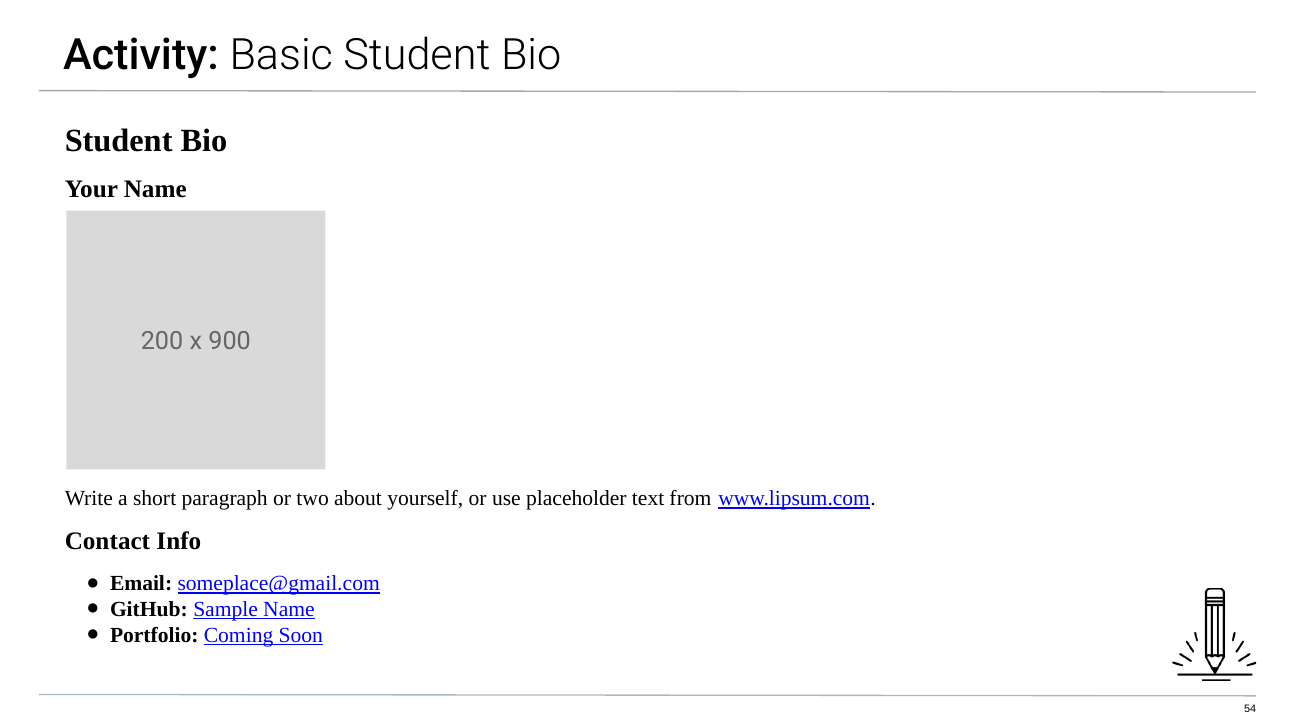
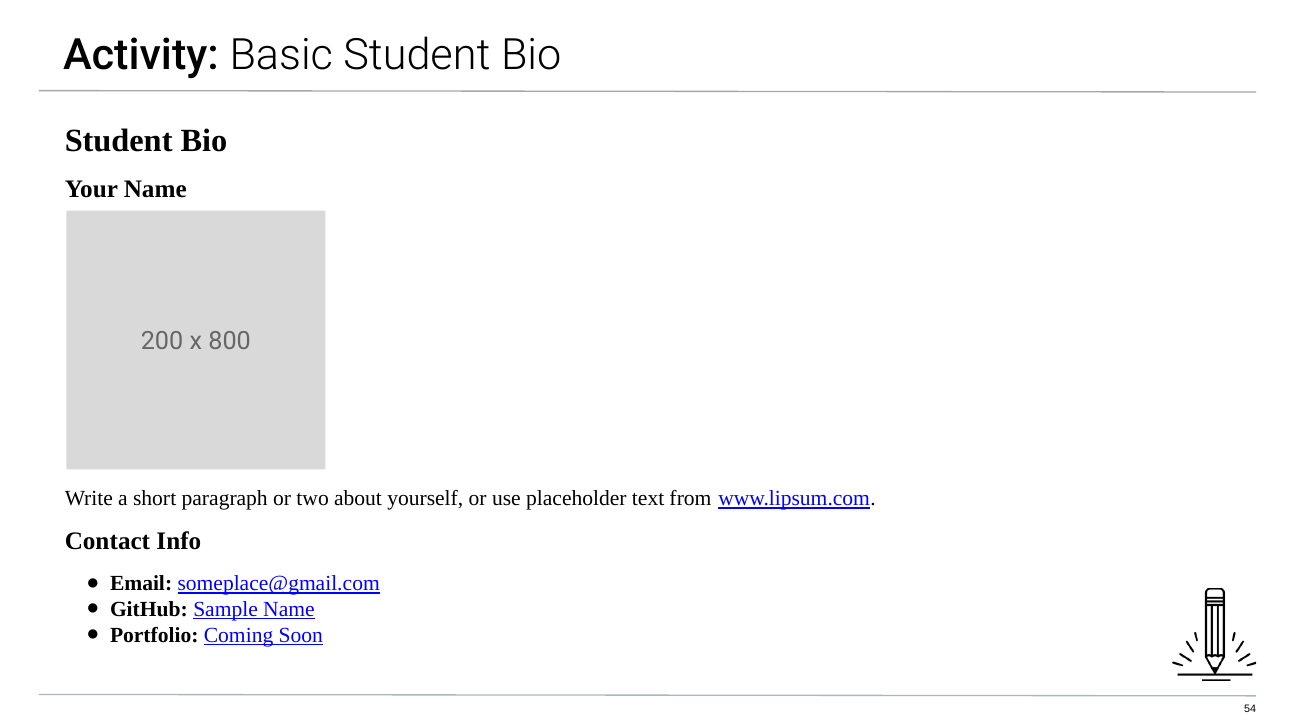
900: 900 -> 800
